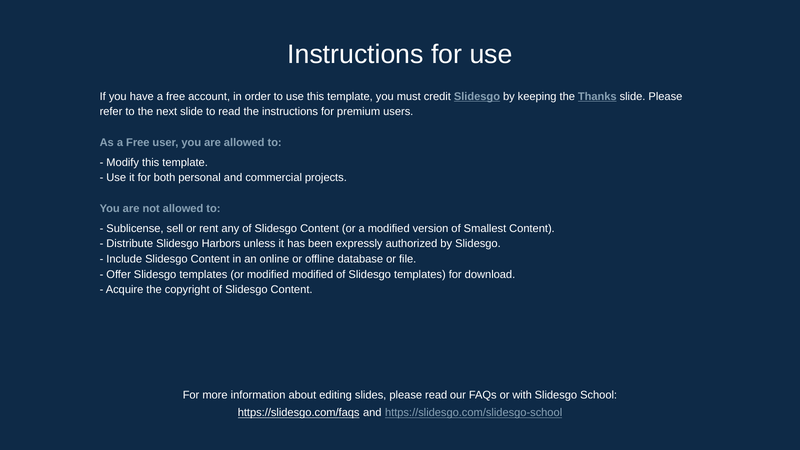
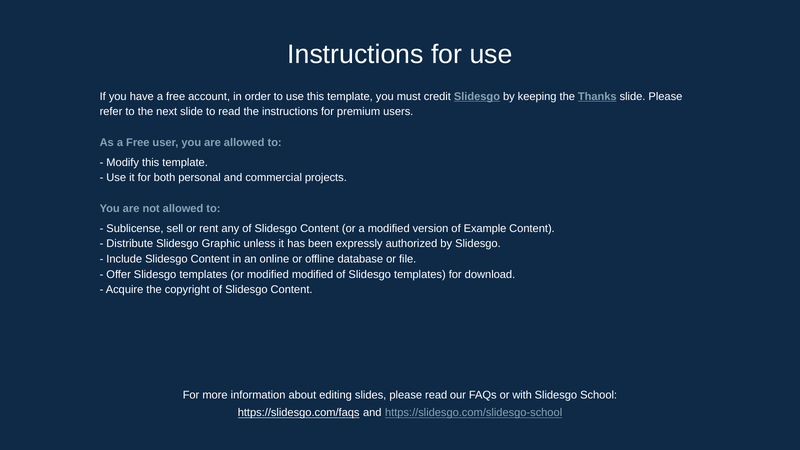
Smallest: Smallest -> Example
Harbors: Harbors -> Graphic
